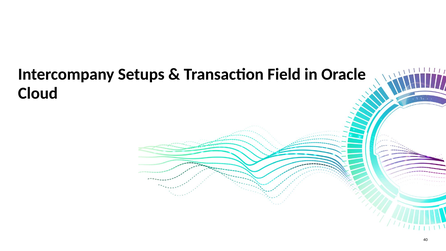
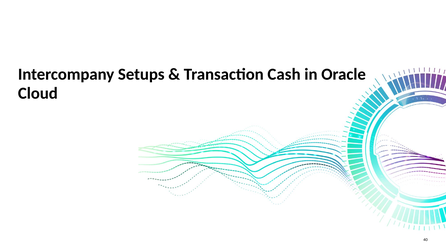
Field: Field -> Cash
